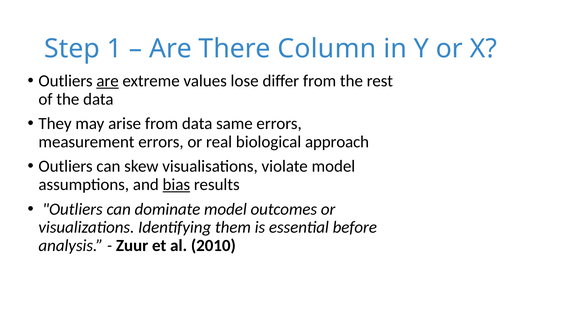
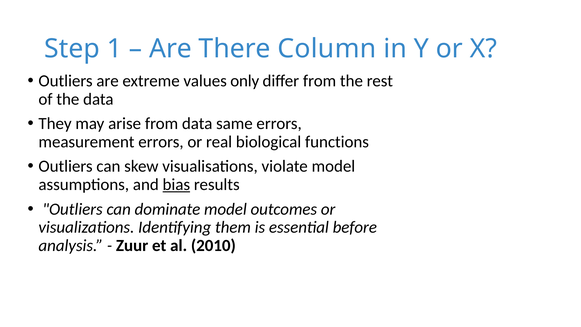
are at (108, 81) underline: present -> none
lose: lose -> only
approach: approach -> functions
